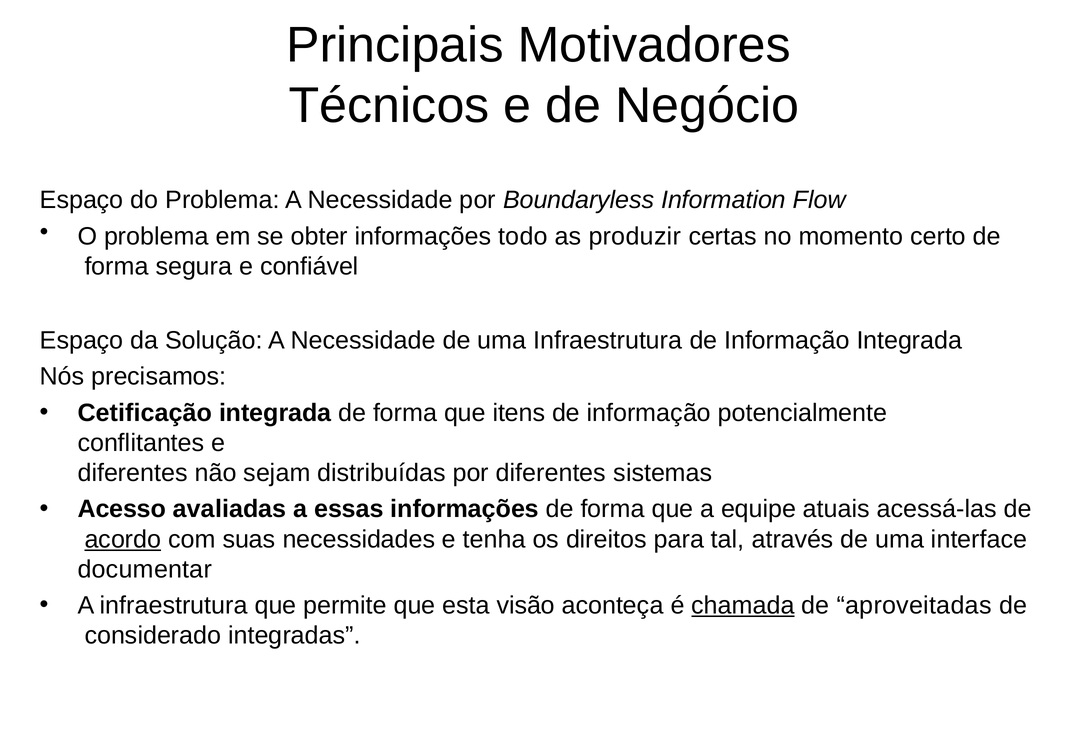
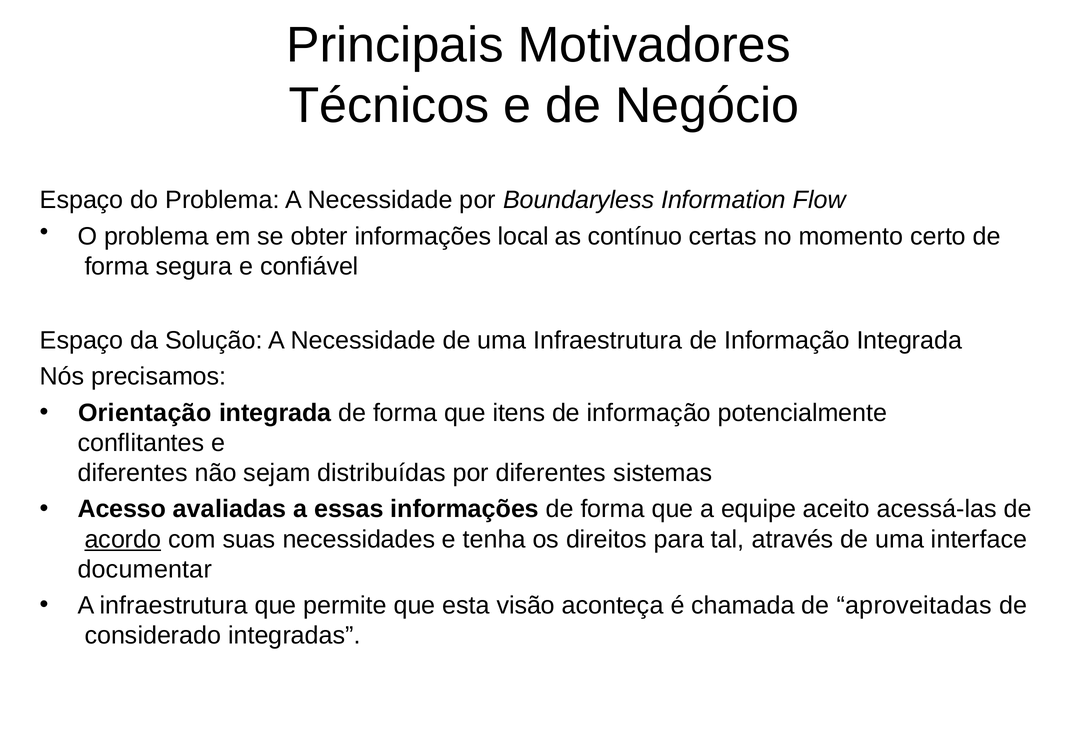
todo: todo -> local
produzir: produzir -> contínuo
Cetificação: Cetificação -> Orientação
atuais: atuais -> aceito
chamada underline: present -> none
